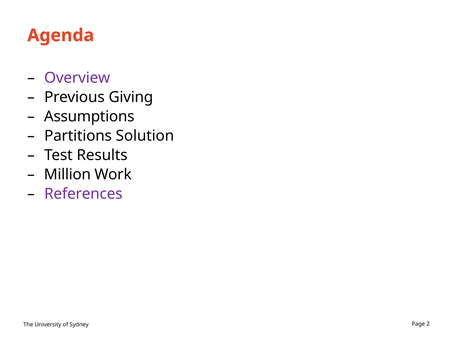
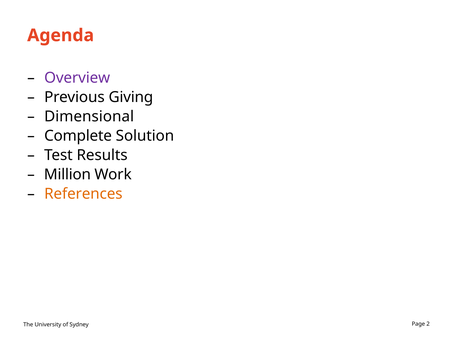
Assumptions: Assumptions -> Dimensional
Partitions: Partitions -> Complete
References colour: purple -> orange
